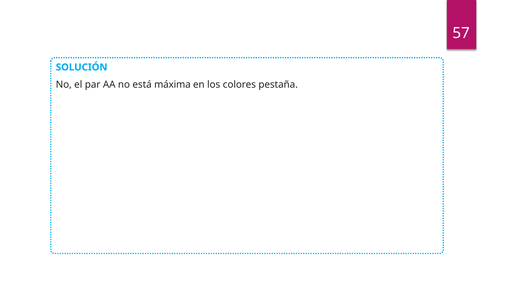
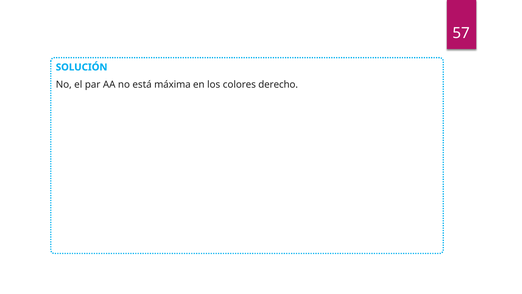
pestaña: pestaña -> derecho
